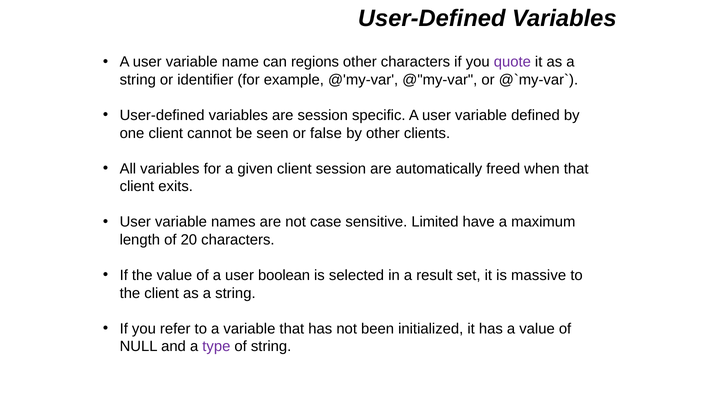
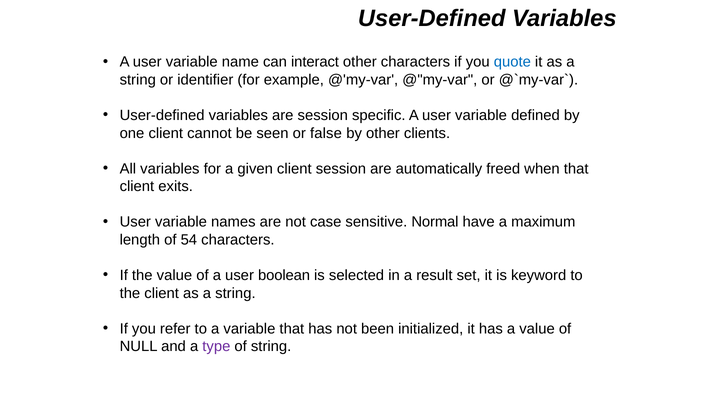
regions: regions -> interact
quote colour: purple -> blue
Limited: Limited -> Normal
20: 20 -> 54
massive: massive -> keyword
